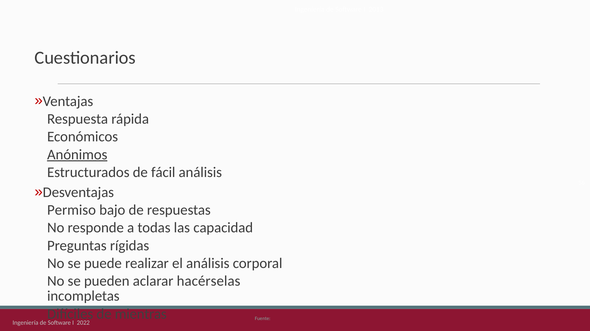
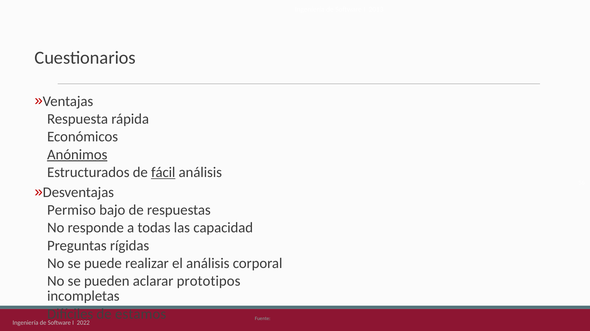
fácil underline: none -> present
hacérselas: hacérselas -> prototipos
mientras: mientras -> estamos
